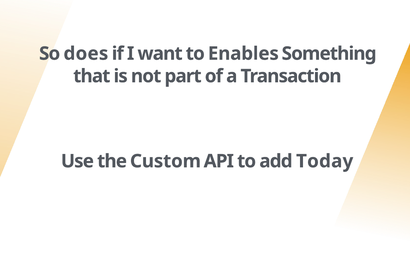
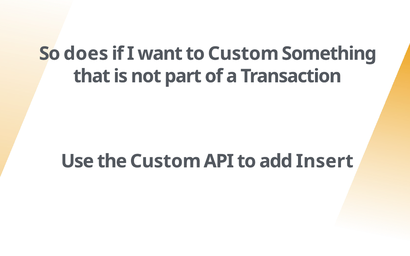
to Enables: Enables -> Custom
Today: Today -> Insert
